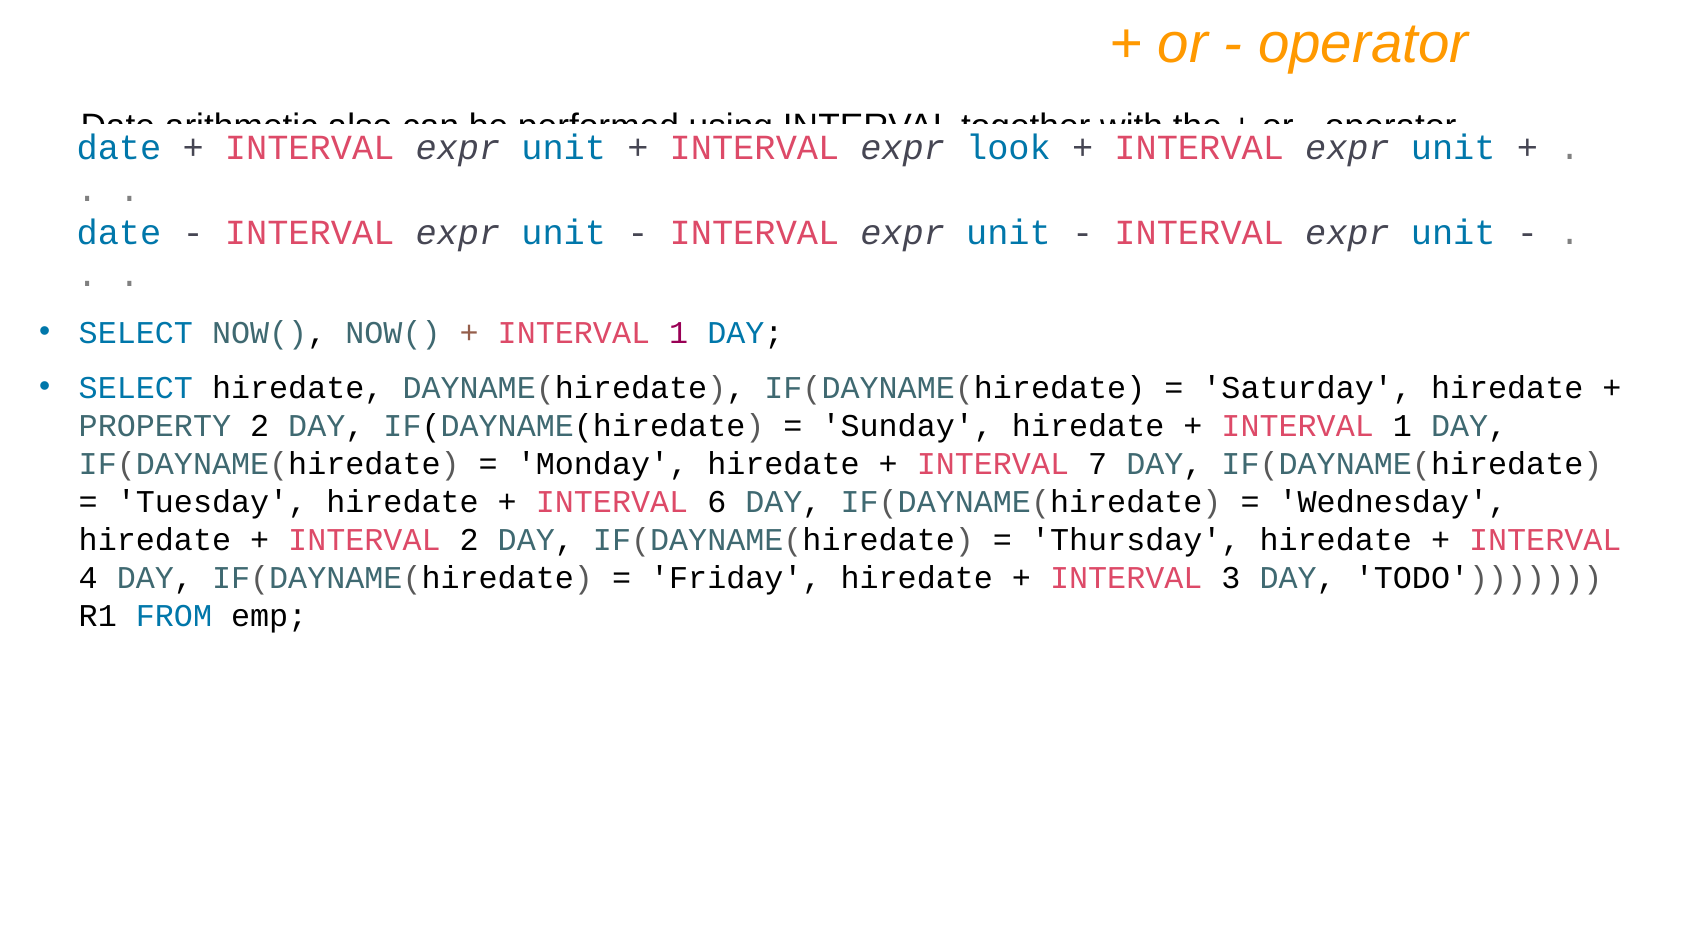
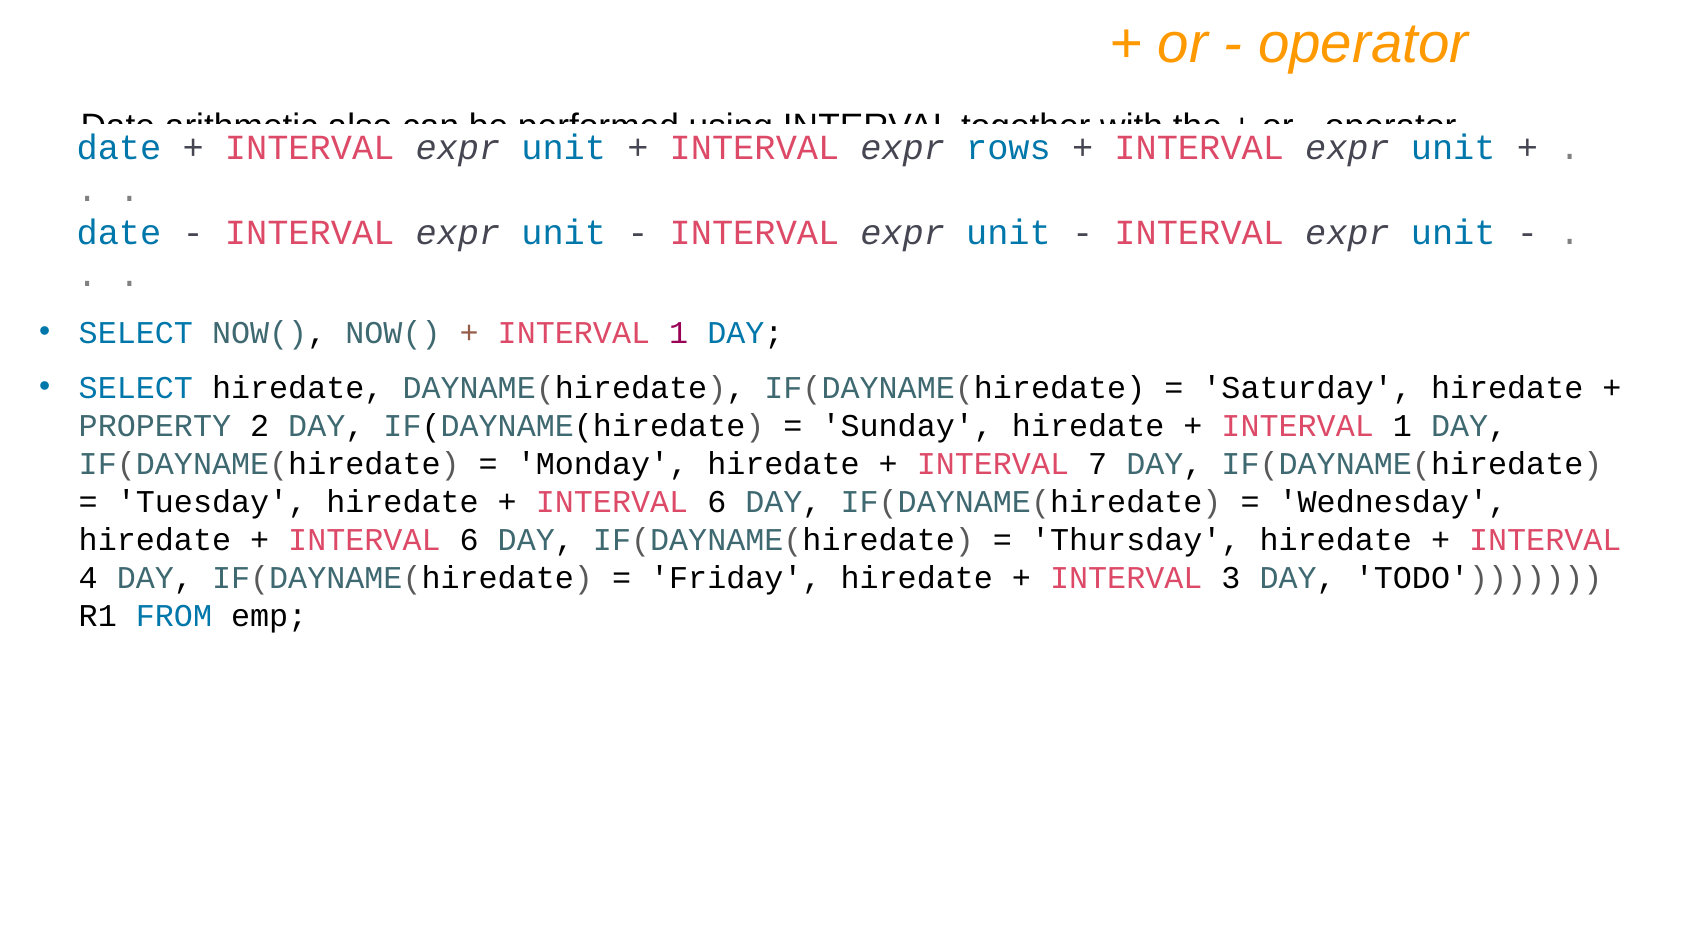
look: look -> rows
2 at (469, 540): 2 -> 6
